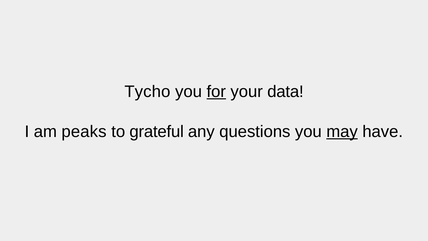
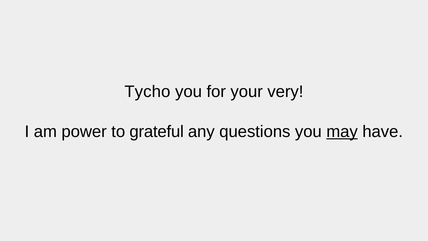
for underline: present -> none
data: data -> very
peaks: peaks -> power
